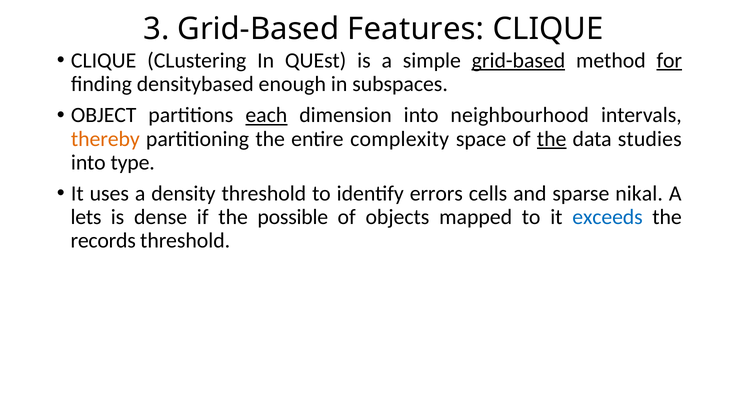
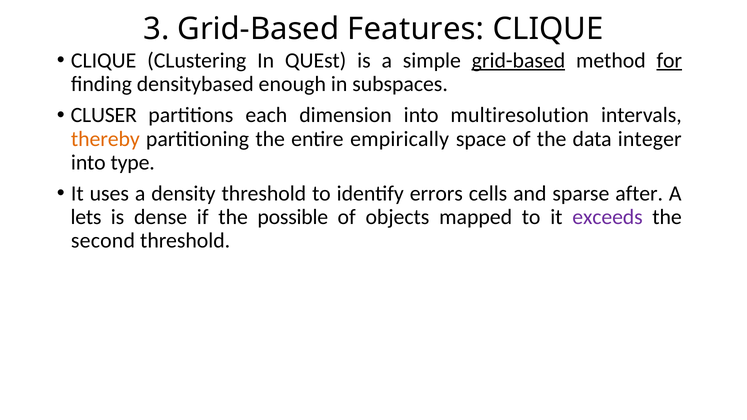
OBJECT: OBJECT -> CLUSER
each underline: present -> none
neighbourhood: neighbourhood -> multiresolution
complexity: complexity -> empirically
the at (552, 139) underline: present -> none
studies: studies -> integer
nikal: nikal -> after
exceeds colour: blue -> purple
records: records -> second
